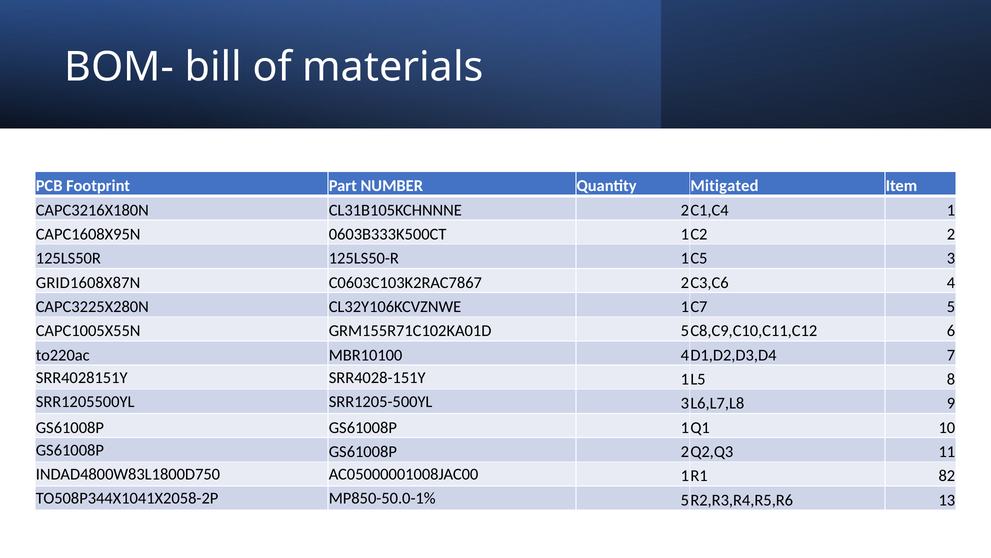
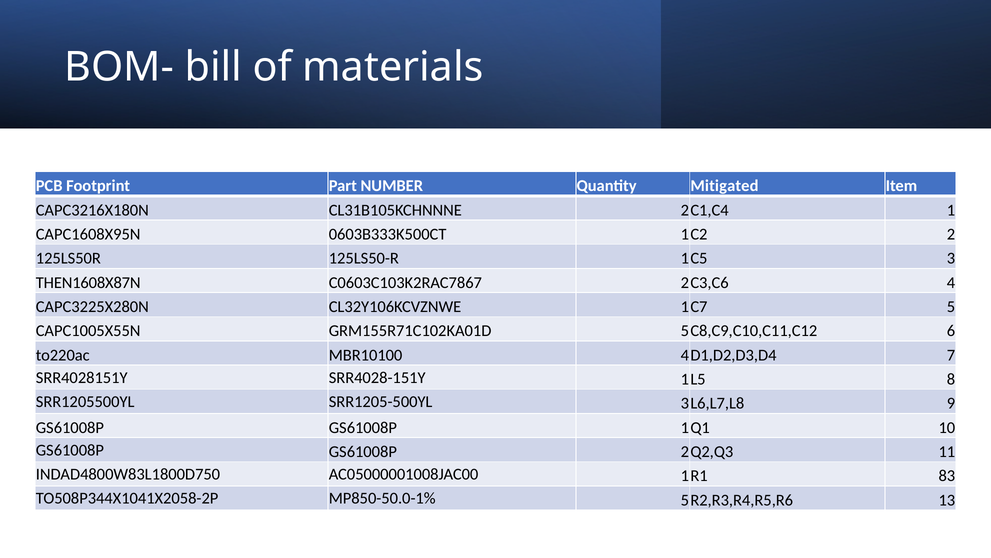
GRID1608X87N: GRID1608X87N -> THEN1608X87N
82: 82 -> 83
